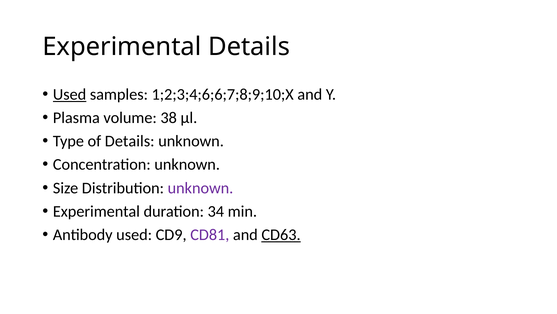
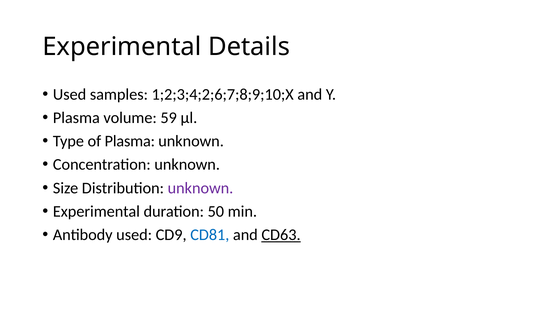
Used at (70, 94) underline: present -> none
1;2;3;4;6;6;7;8;9;10;X: 1;2;3;4;6;6;7;8;9;10;X -> 1;2;3;4;2;6;7;8;9;10;X
38: 38 -> 59
of Details: Details -> Plasma
34: 34 -> 50
CD81 colour: purple -> blue
